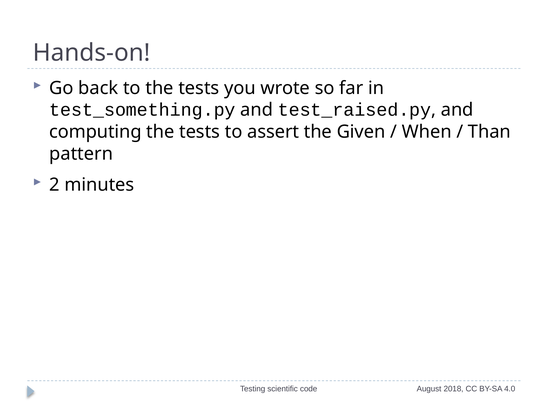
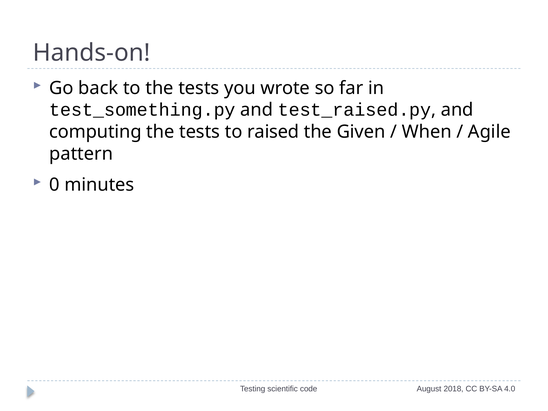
assert: assert -> raised
Than: Than -> Agile
2: 2 -> 0
